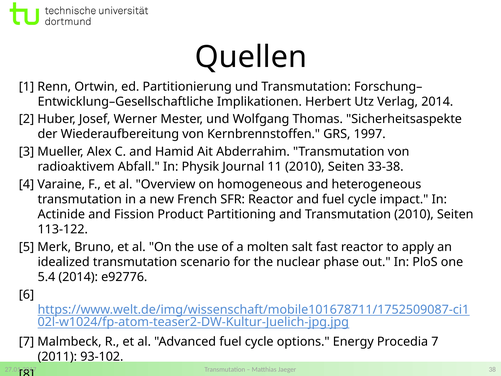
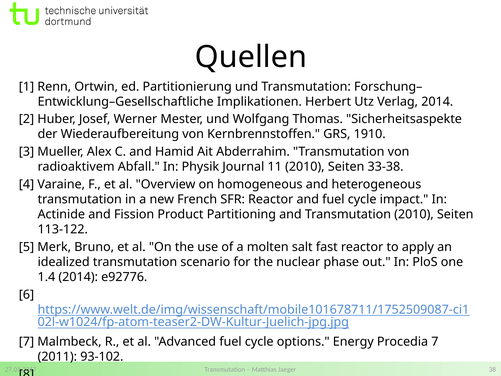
1997: 1997 -> 1910
5.4: 5.4 -> 1.4
